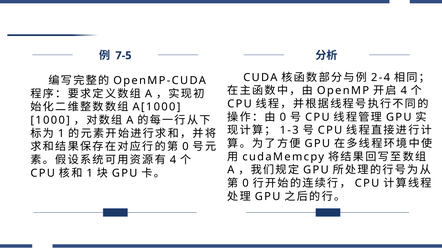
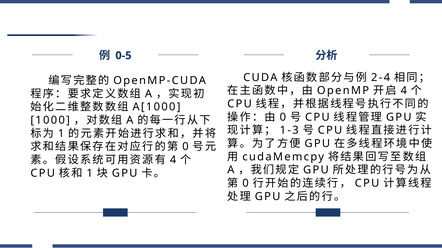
7-5: 7-5 -> 0-5
